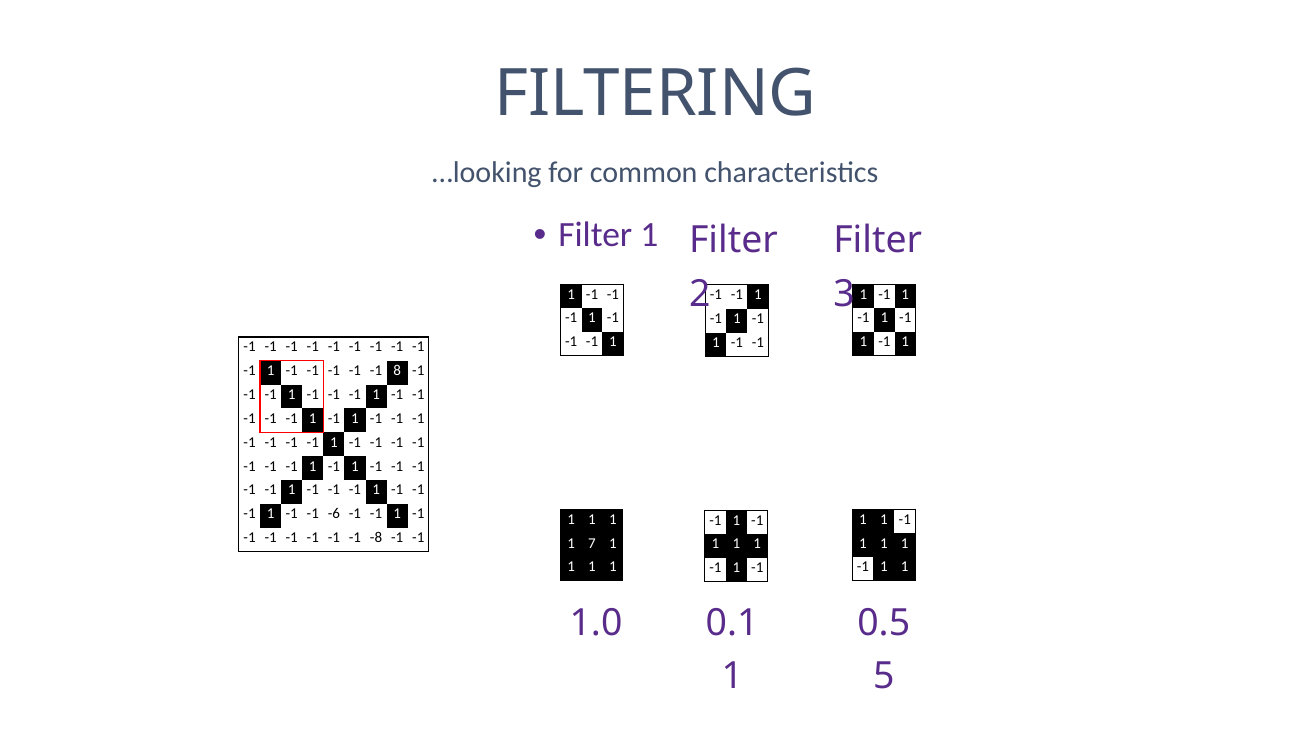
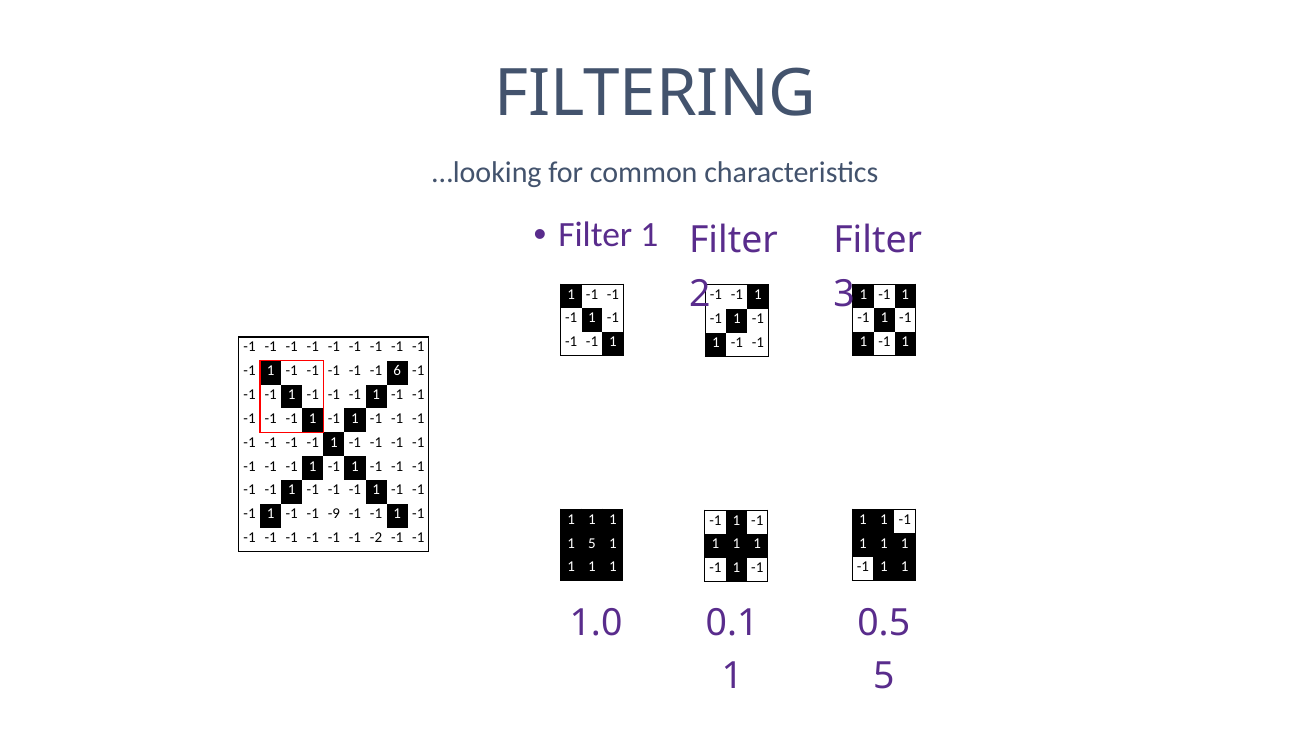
8: 8 -> 6
-6: -6 -> -9
-8: -8 -> -2
1 7: 7 -> 5
